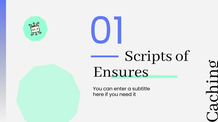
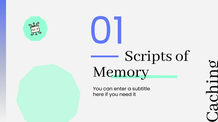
Ensures: Ensures -> Memory
